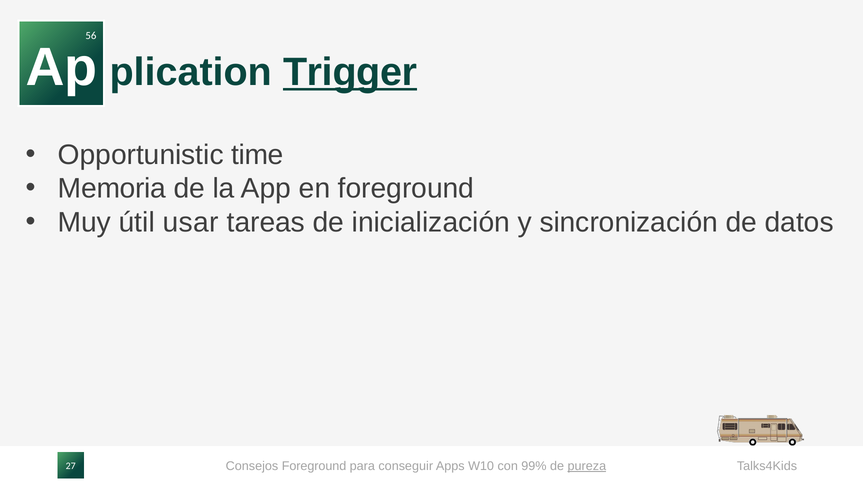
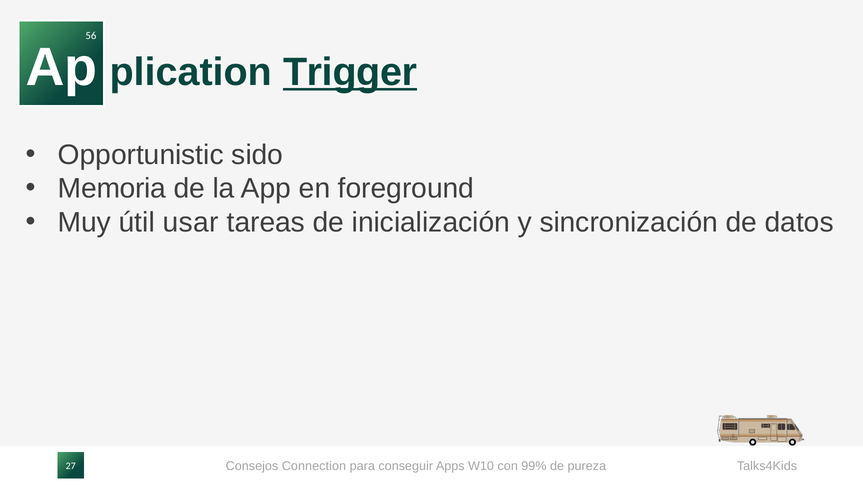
time: time -> sido
Consejos Foreground: Foreground -> Connection
pureza underline: present -> none
